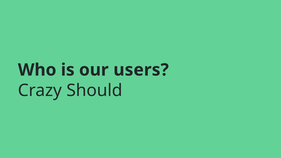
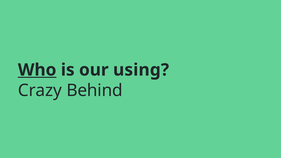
Who underline: none -> present
users: users -> using
Should: Should -> Behind
